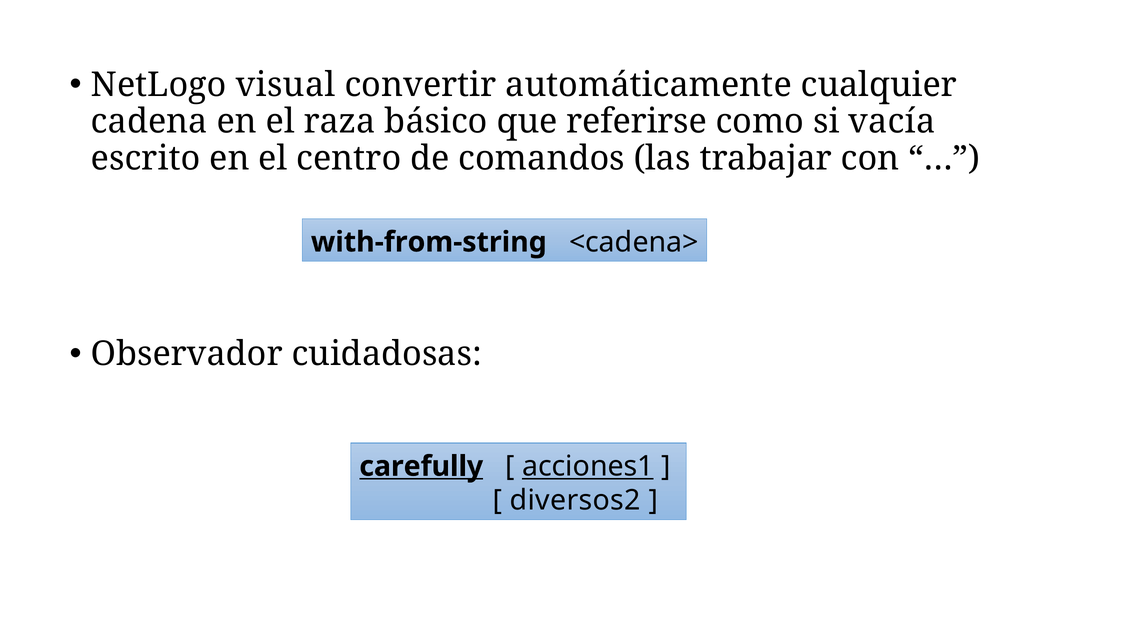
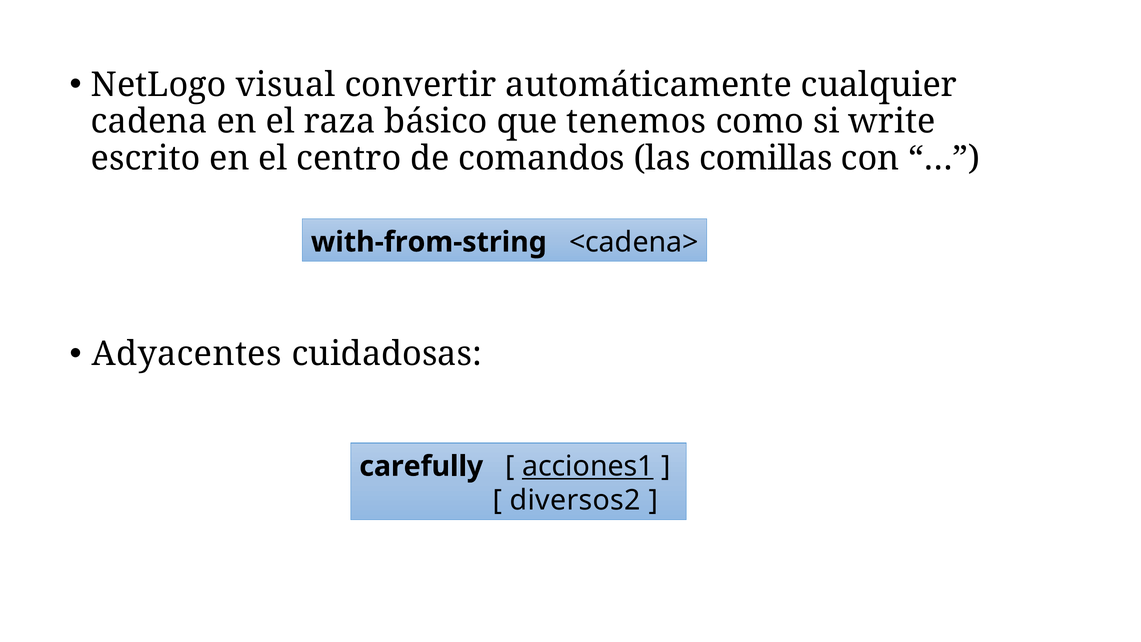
referirse: referirse -> tenemos
vacía: vacía -> write
trabajar: trabajar -> comillas
Observador: Observador -> Adyacentes
carefully underline: present -> none
